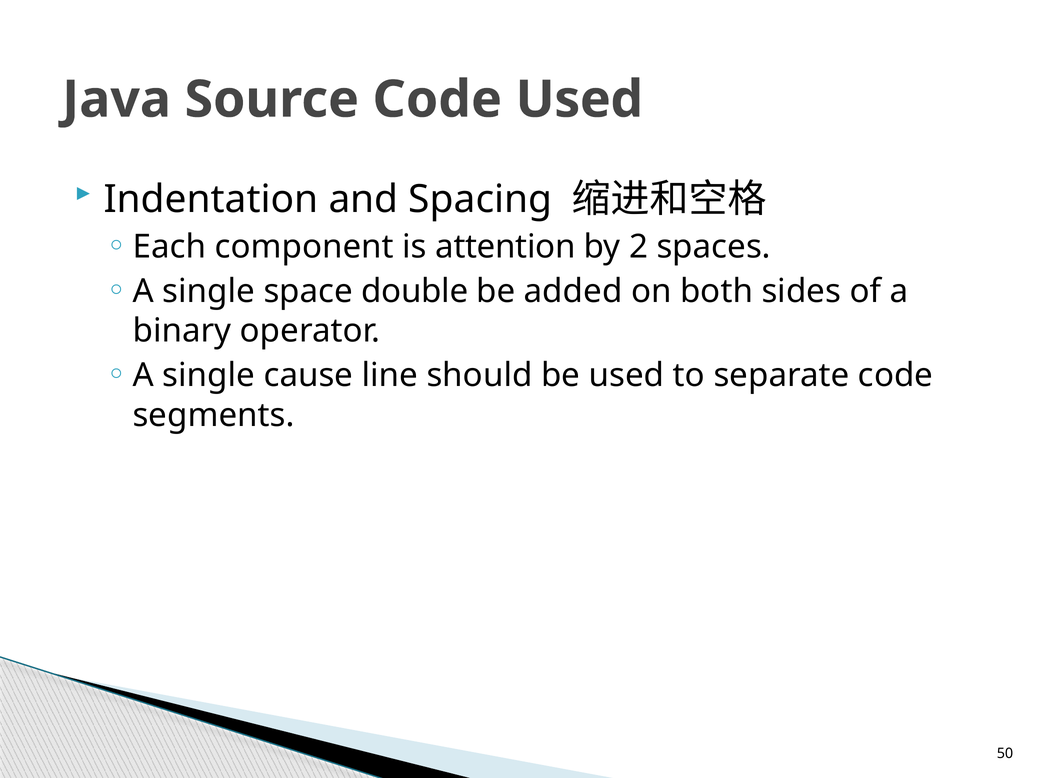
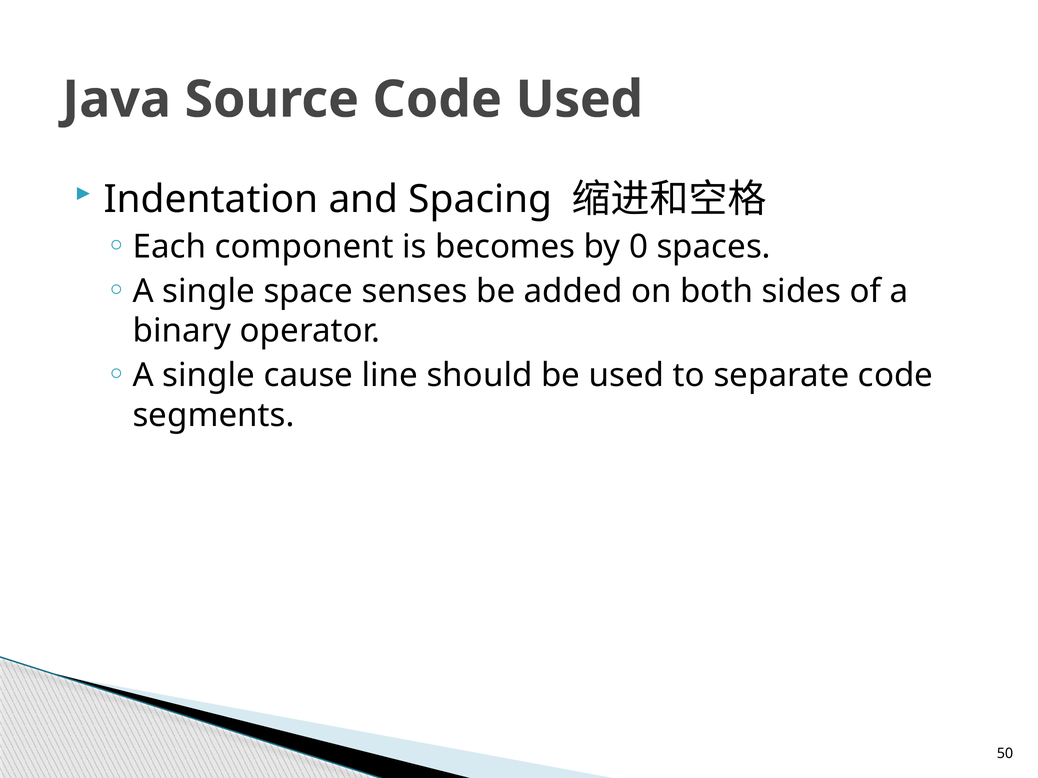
attention: attention -> becomes
2: 2 -> 0
double: double -> senses
